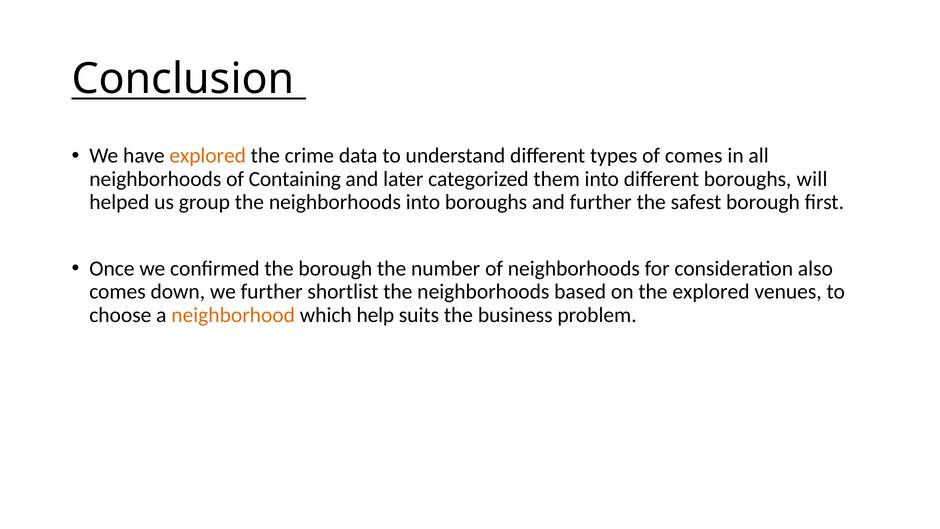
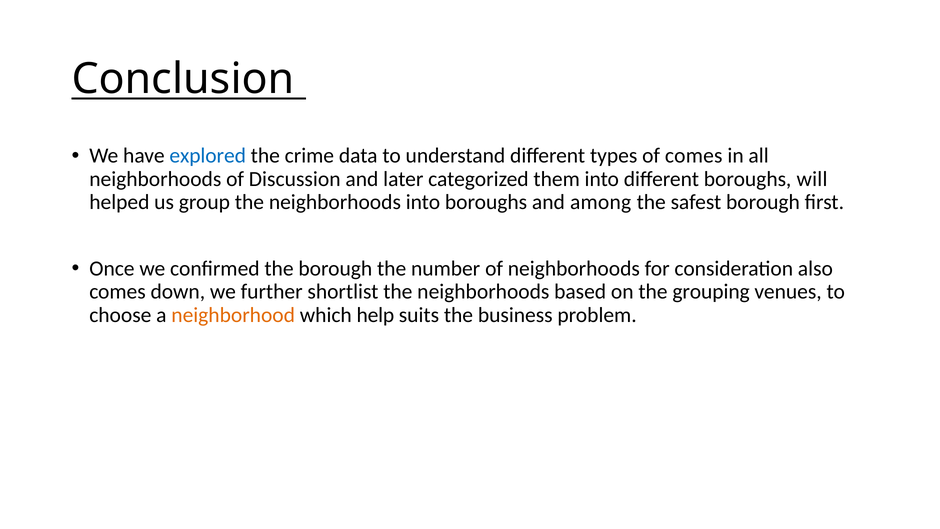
explored at (208, 156) colour: orange -> blue
Containing: Containing -> Discussion
and further: further -> among
the explored: explored -> grouping
